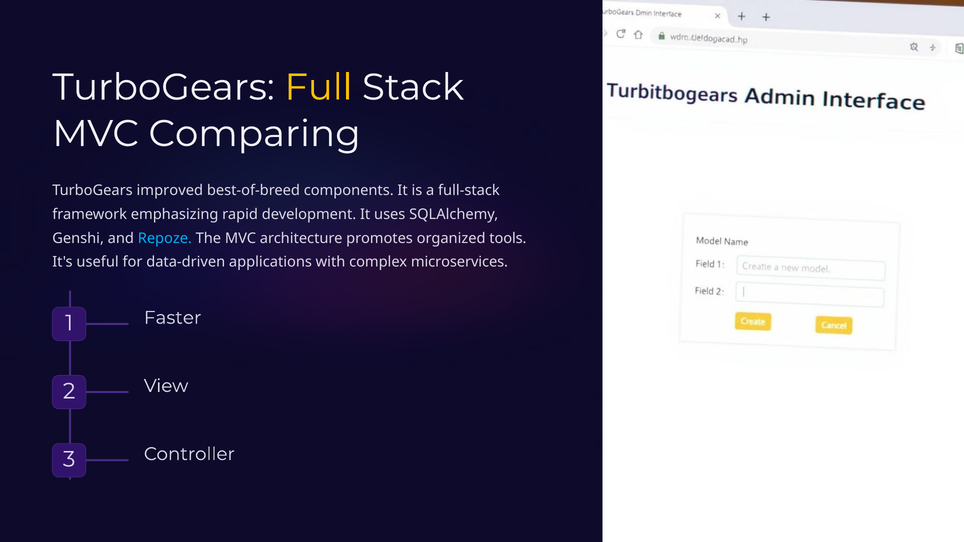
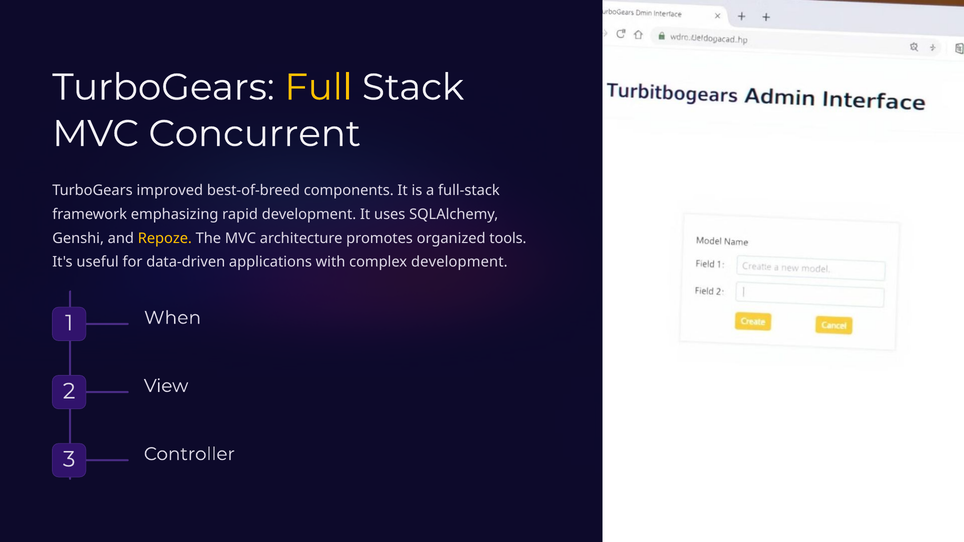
Comparing: Comparing -> Concurrent
Repoze colour: light blue -> yellow
complex microservices: microservices -> development
Faster: Faster -> When
